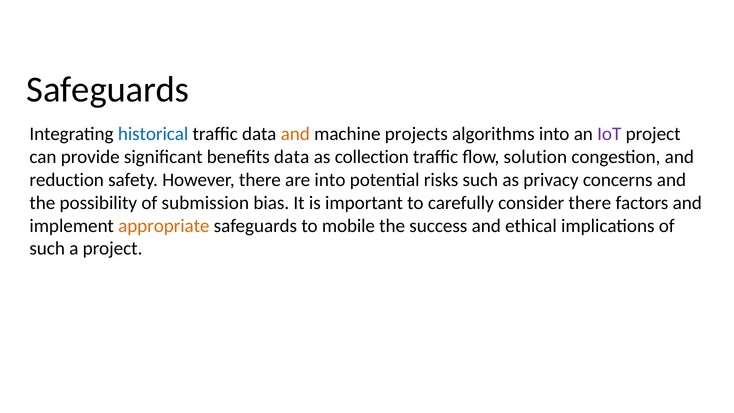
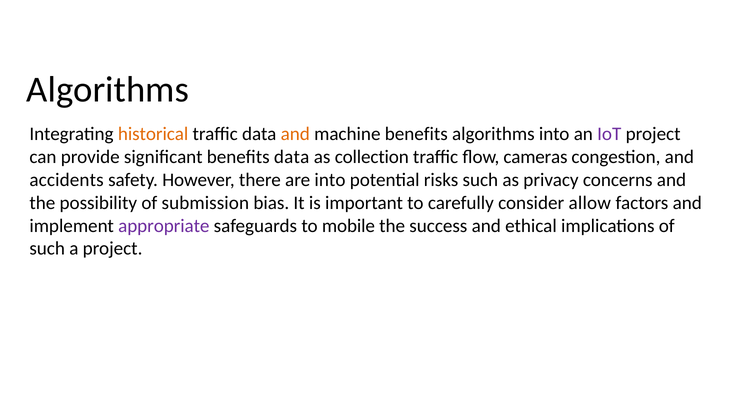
Safeguards at (108, 90): Safeguards -> Algorithms
historical colour: blue -> orange
machine projects: projects -> benefits
solution: solution -> cameras
reduction: reduction -> accidents
consider there: there -> allow
appropriate colour: orange -> purple
